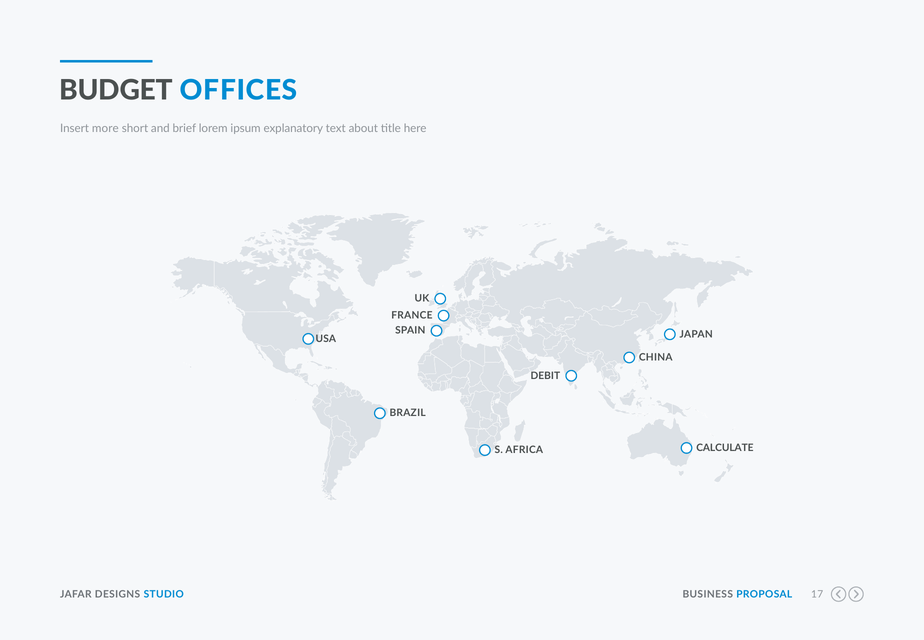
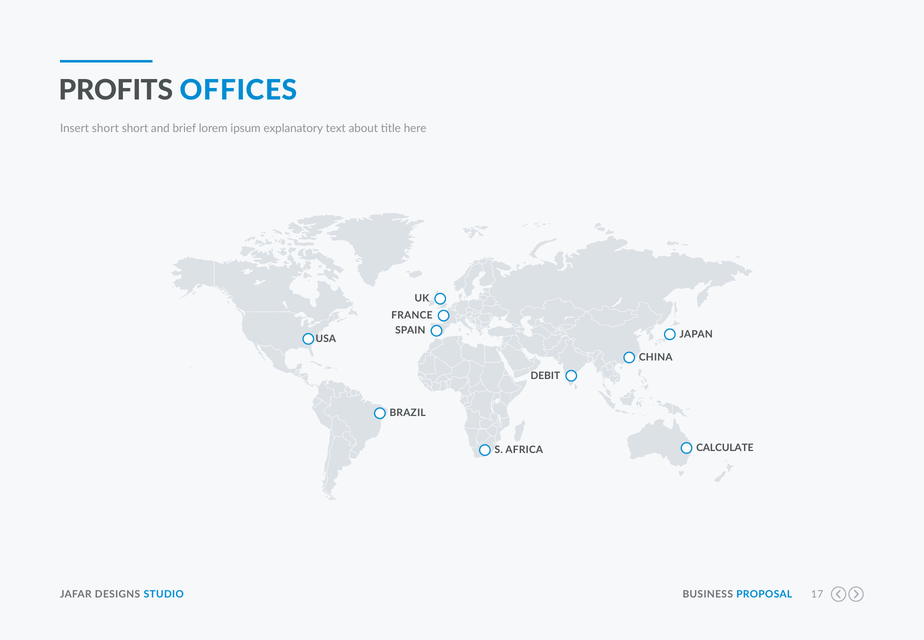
BUDGET: BUDGET -> PROFITS
Insert more: more -> short
